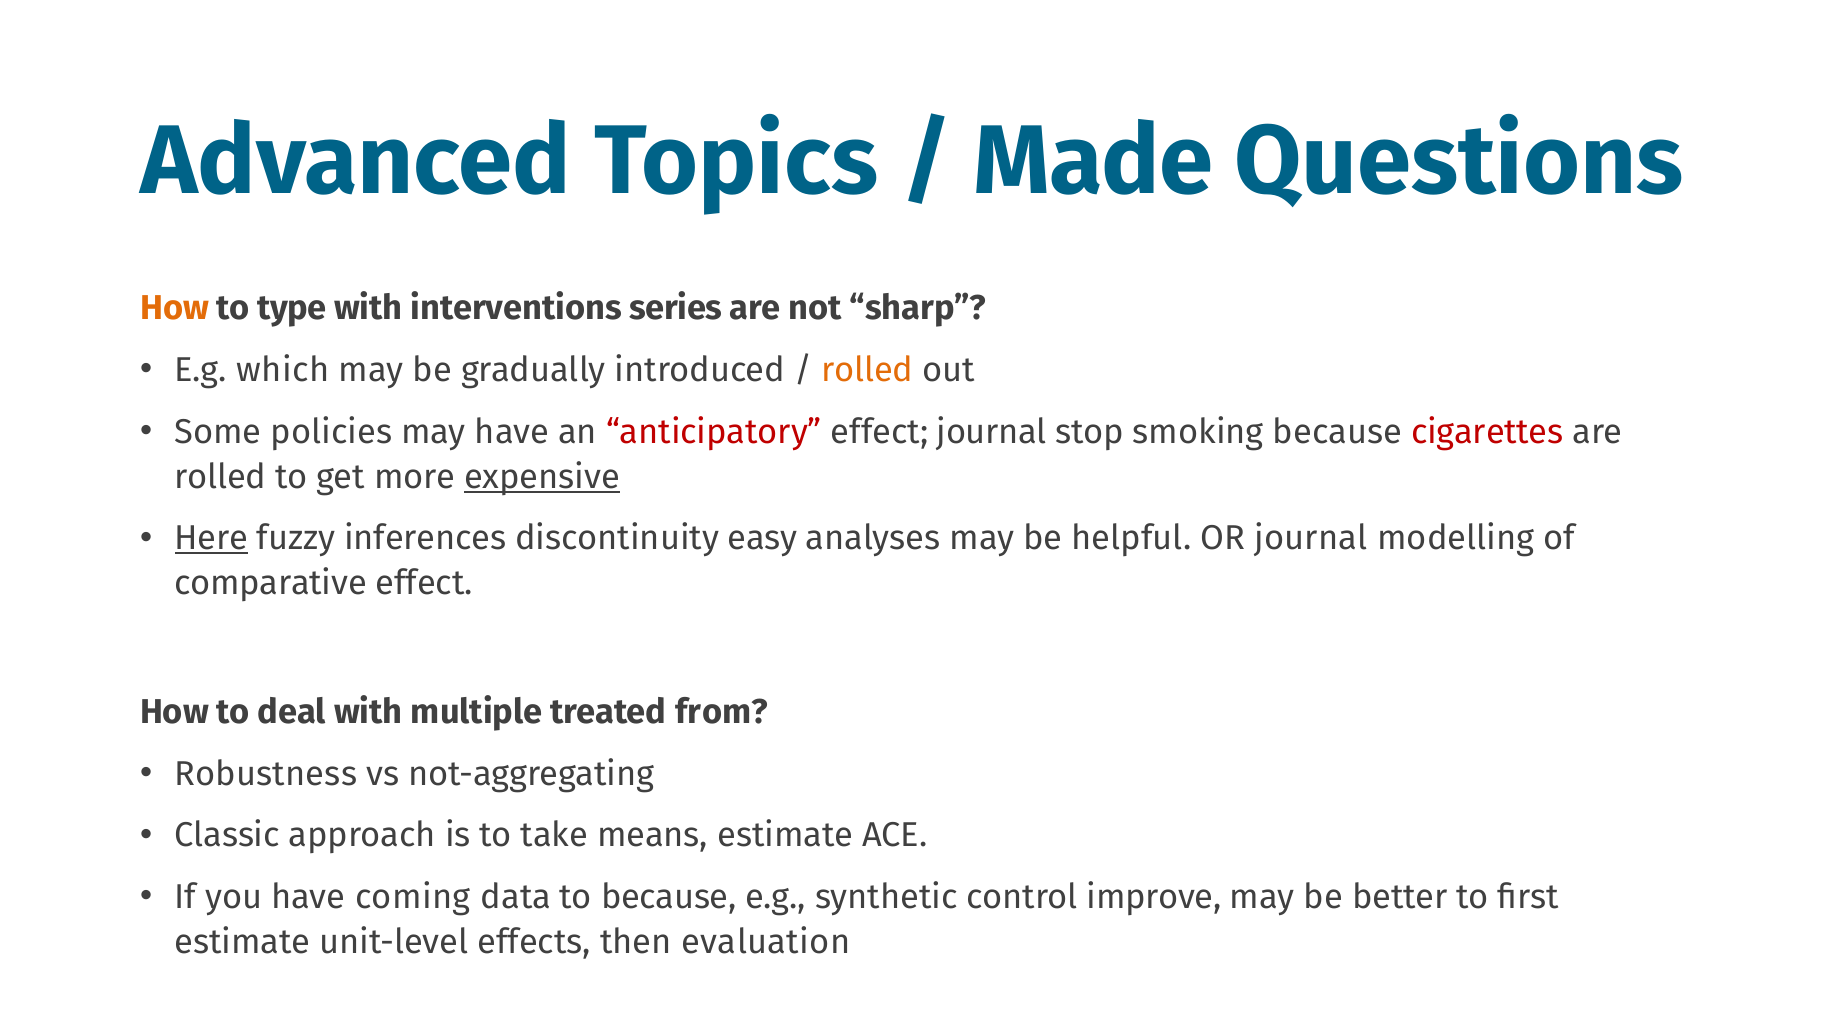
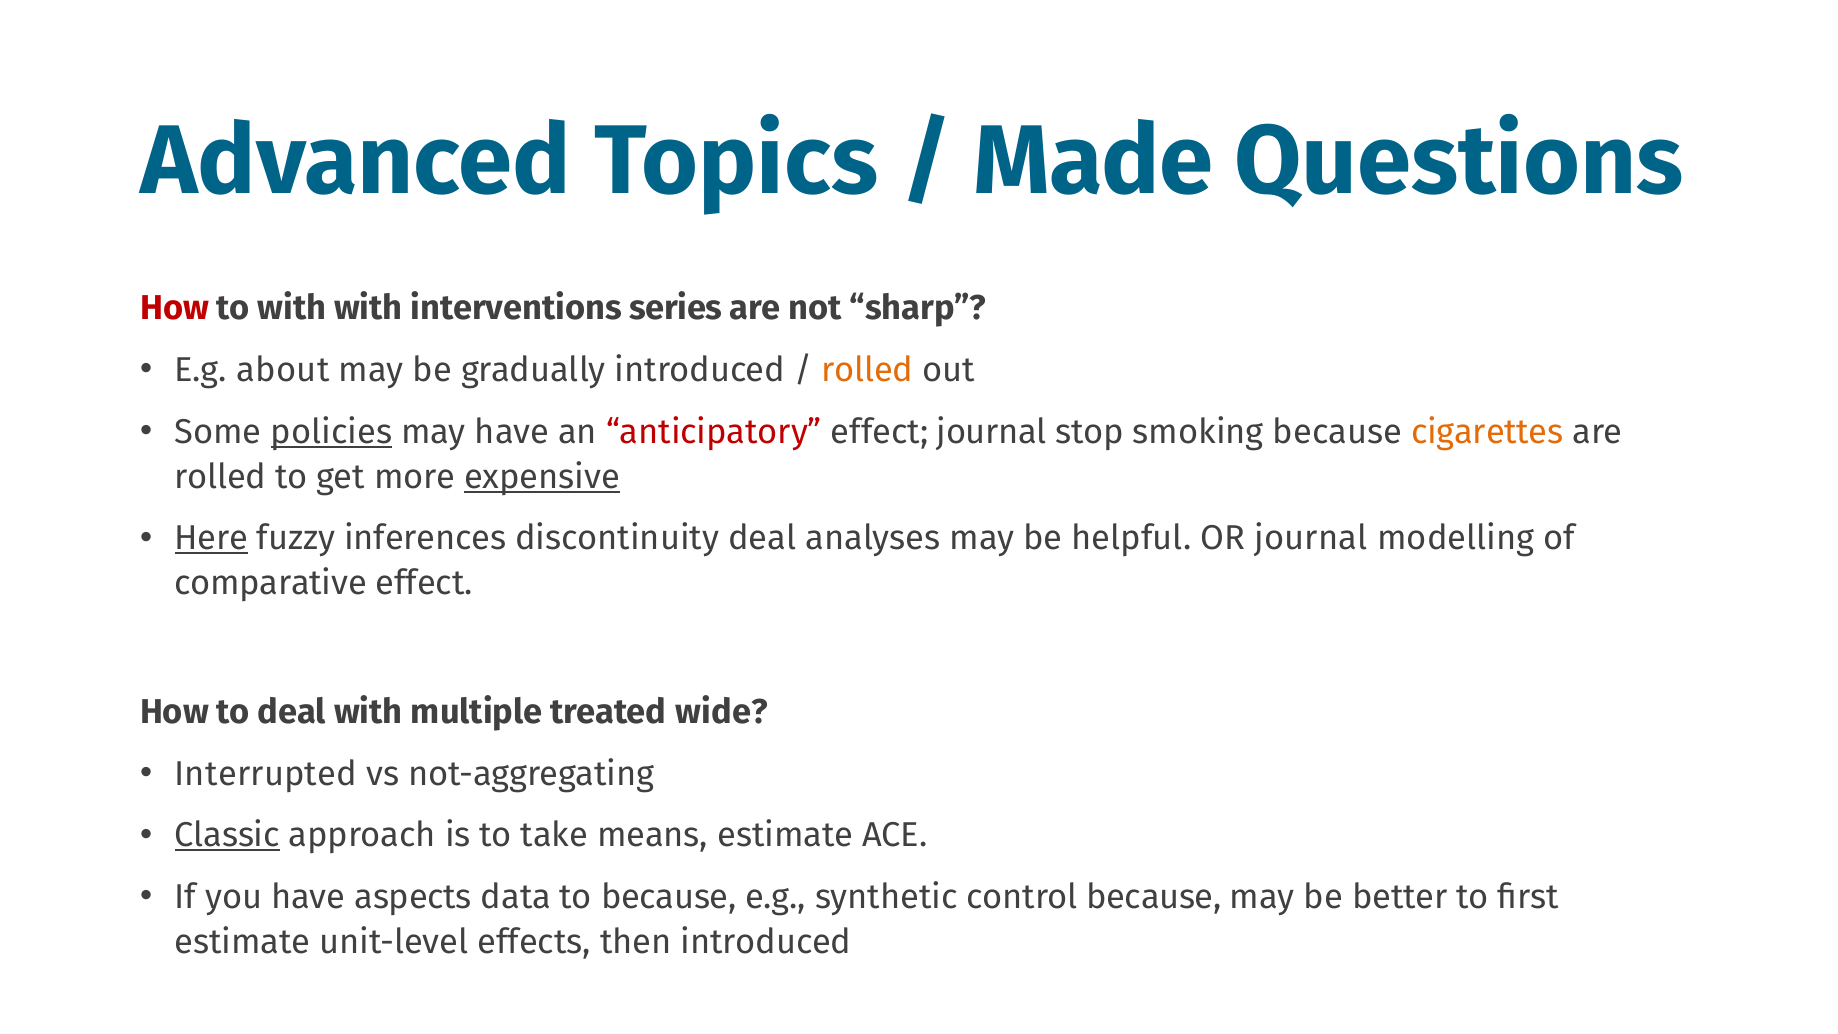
How at (175, 308) colour: orange -> red
to type: type -> with
which: which -> about
policies underline: none -> present
cigarettes colour: red -> orange
discontinuity easy: easy -> deal
from: from -> wide
Robustness: Robustness -> Interrupted
Classic underline: none -> present
coming: coming -> aspects
control improve: improve -> because
then evaluation: evaluation -> introduced
